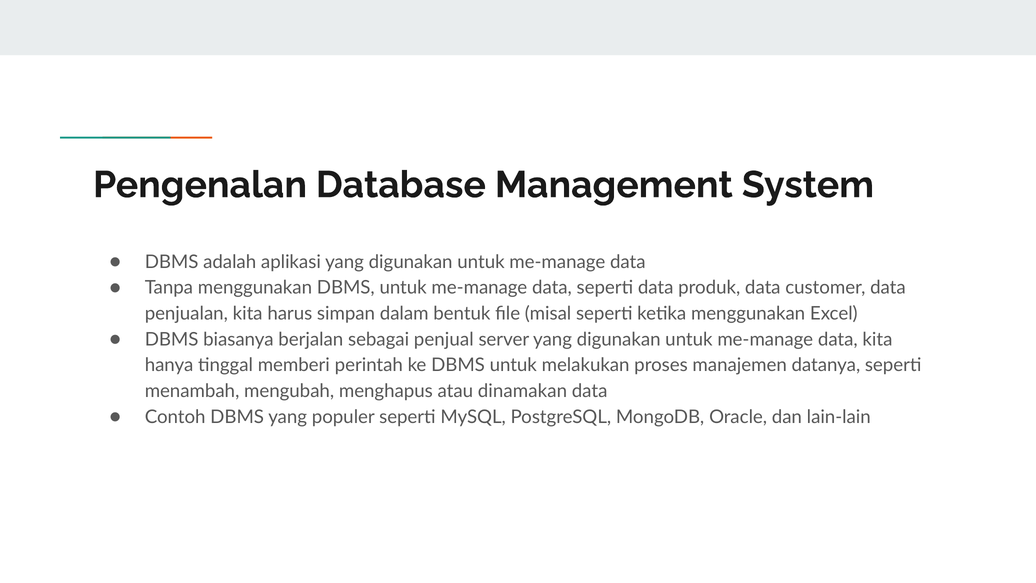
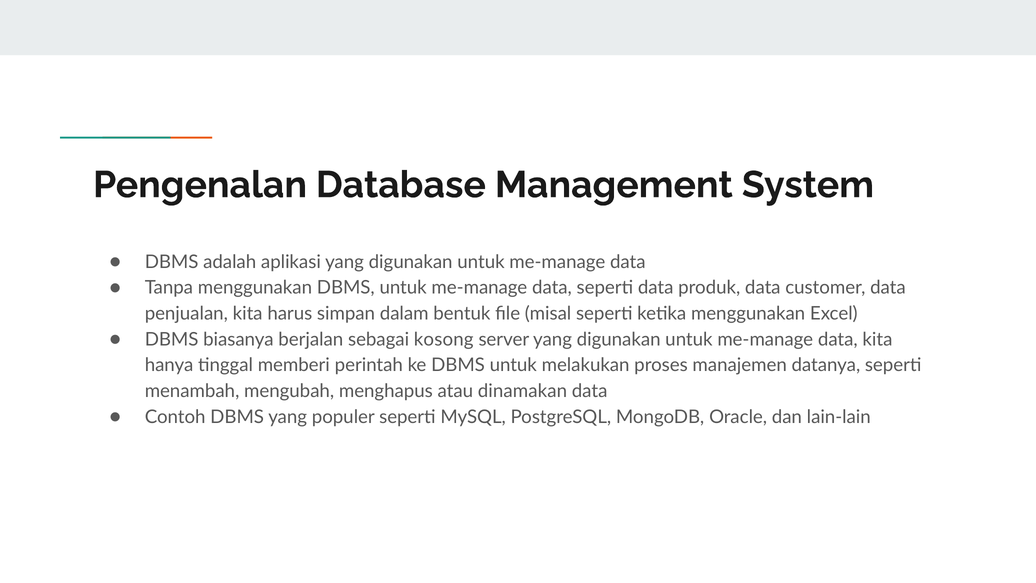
penjual: penjual -> kosong
